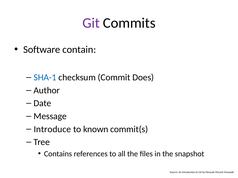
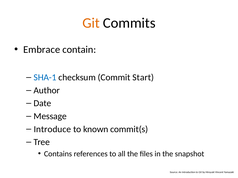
Git at (91, 23) colour: purple -> orange
Software: Software -> Embrace
Does: Does -> Start
